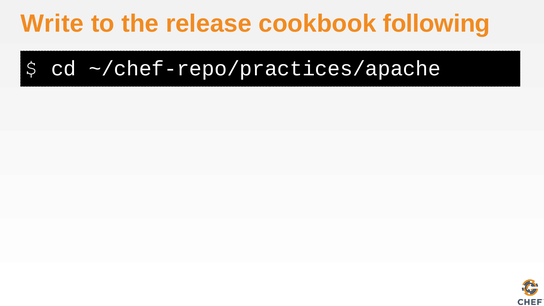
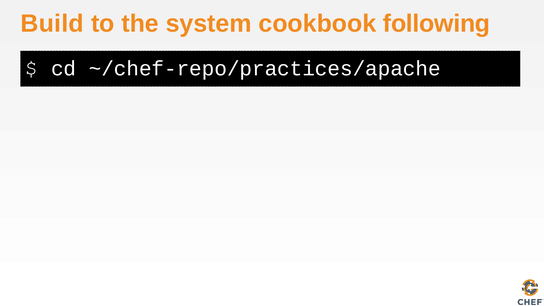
Write: Write -> Build
release: release -> system
